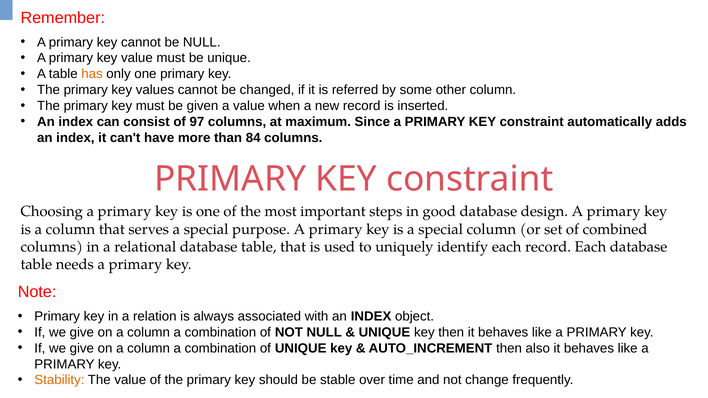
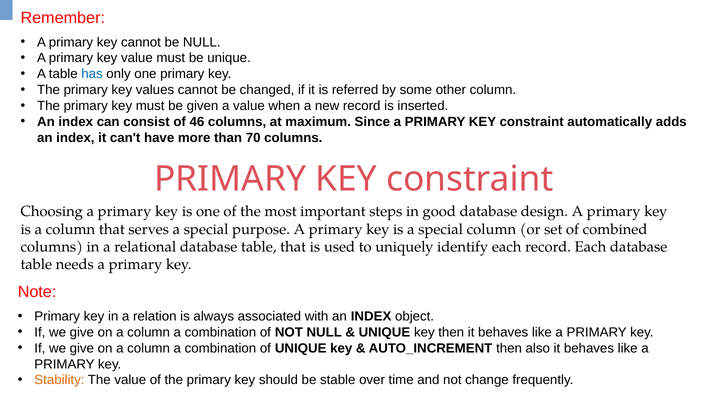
has colour: orange -> blue
97: 97 -> 46
84: 84 -> 70
